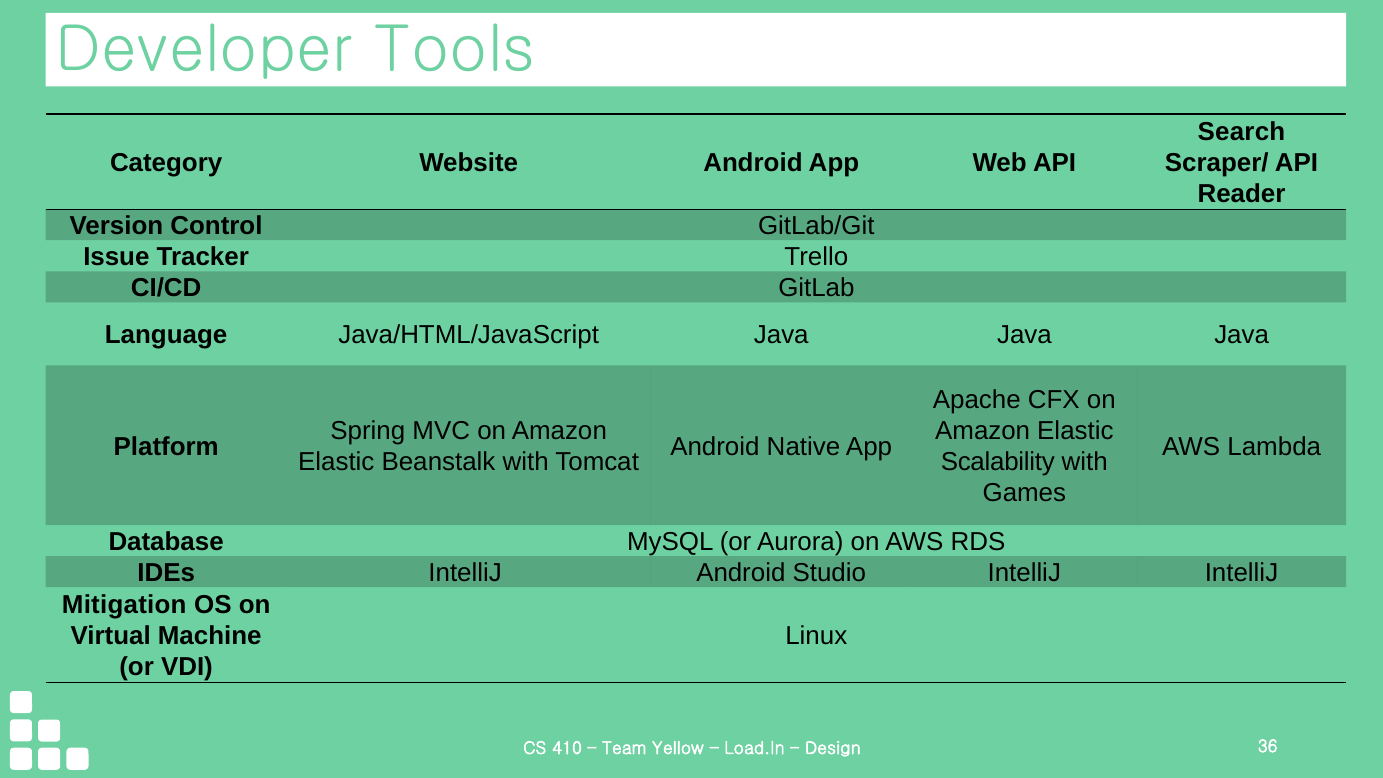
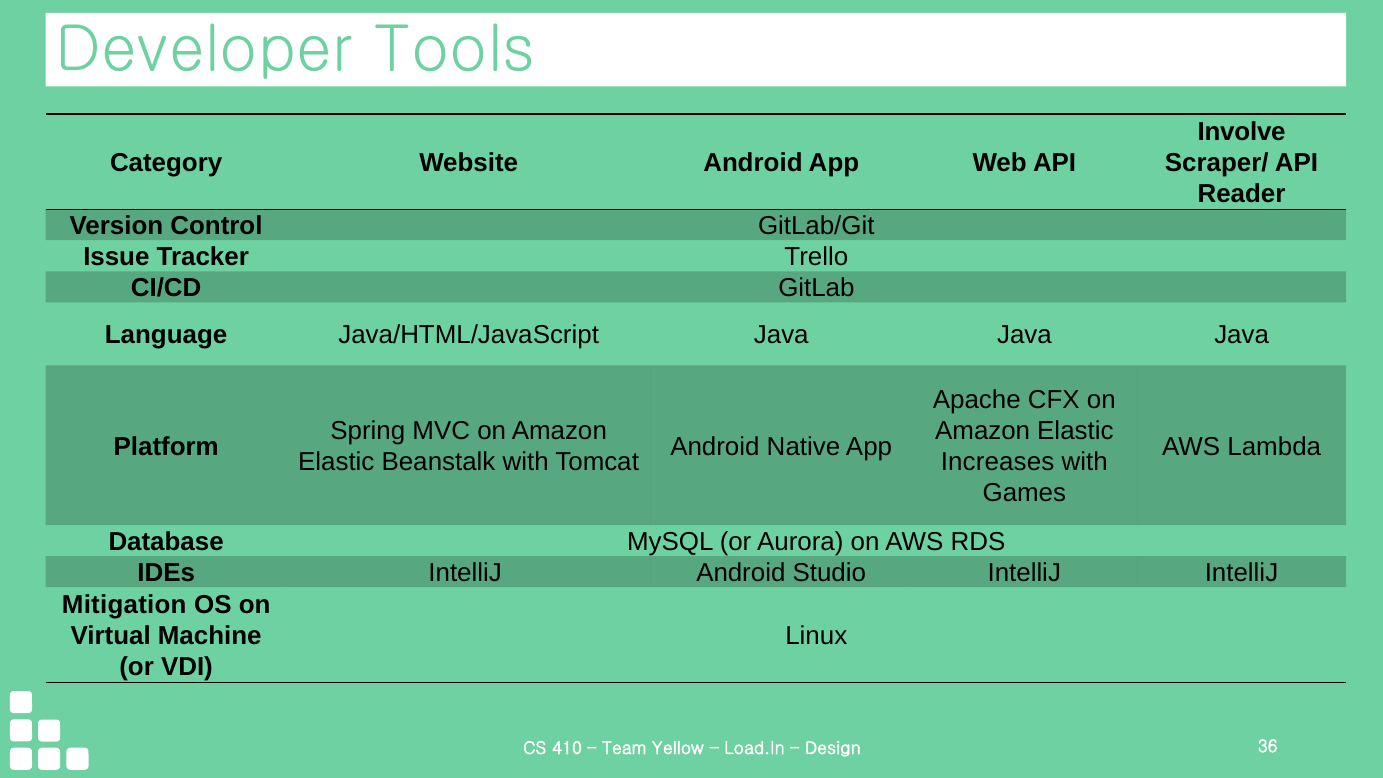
Search: Search -> Involve
Scalability: Scalability -> Increases
